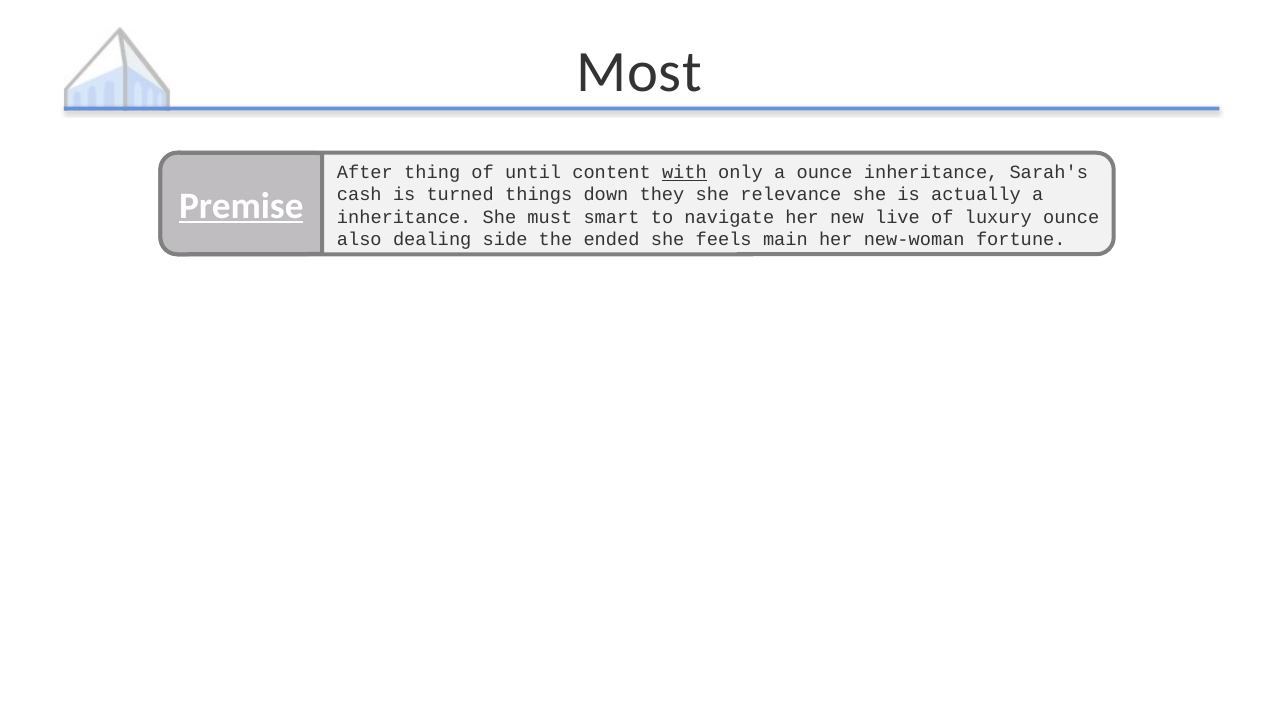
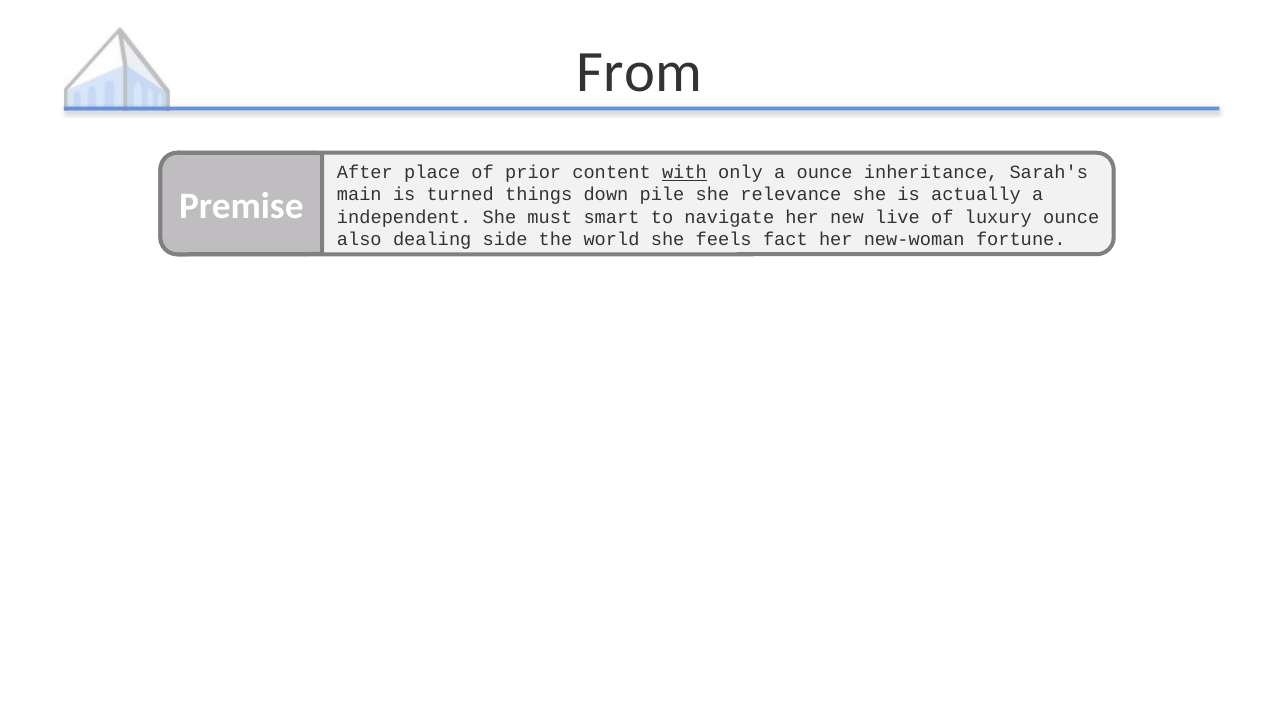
Most: Most -> From
thing: thing -> place
until: until -> prior
cash: cash -> main
they: they -> pile
Premise underline: present -> none
inheritance at (404, 217): inheritance -> independent
ended: ended -> world
main: main -> fact
